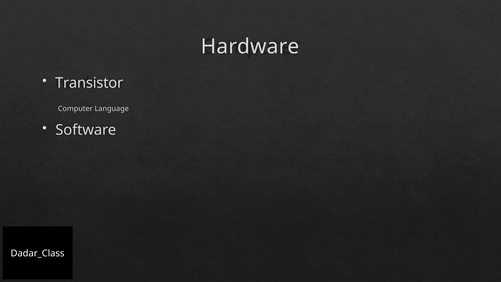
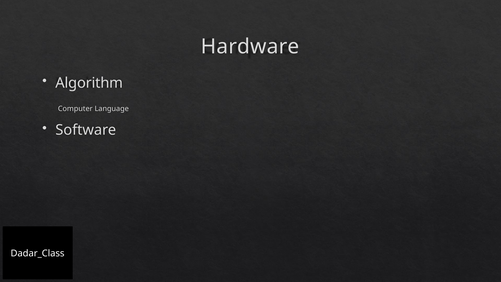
Transistor: Transistor -> Algorithm
